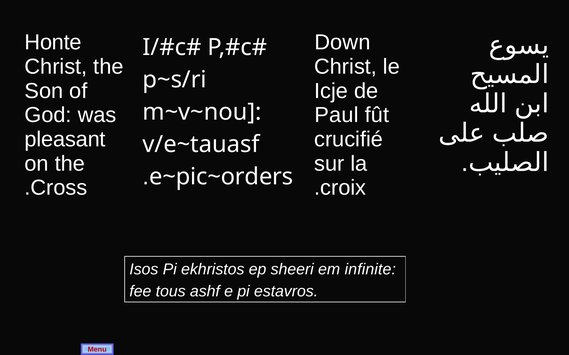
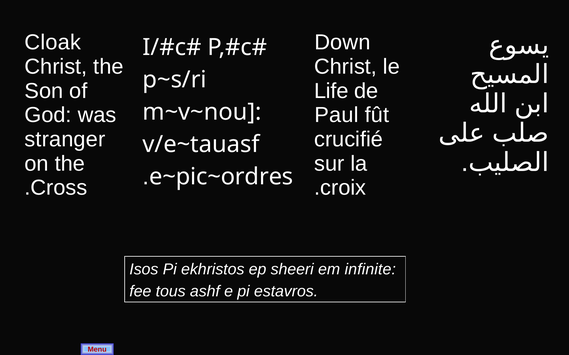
Honte: Honte -> Cloak
Icje: Icje -> Life
pleasant: pleasant -> stranger
e~pic~orders: e~pic~orders -> e~pic~ordres
